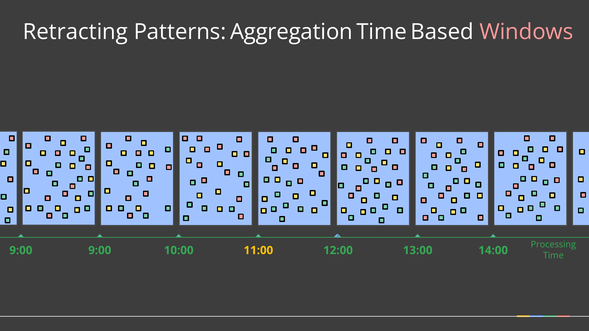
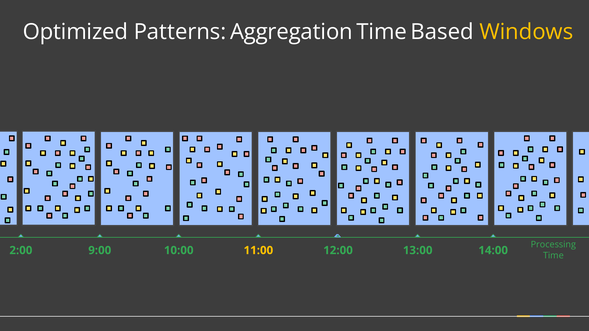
Retracting: Retracting -> Optimized
Windows colour: pink -> yellow
9:00 at (21, 251): 9:00 -> 2:00
